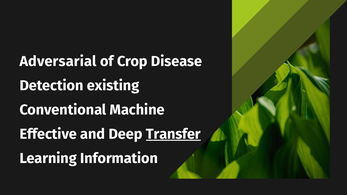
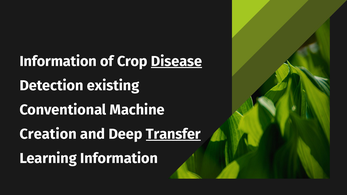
Adversarial at (58, 61): Adversarial -> Information
Disease underline: none -> present
Effective: Effective -> Creation
